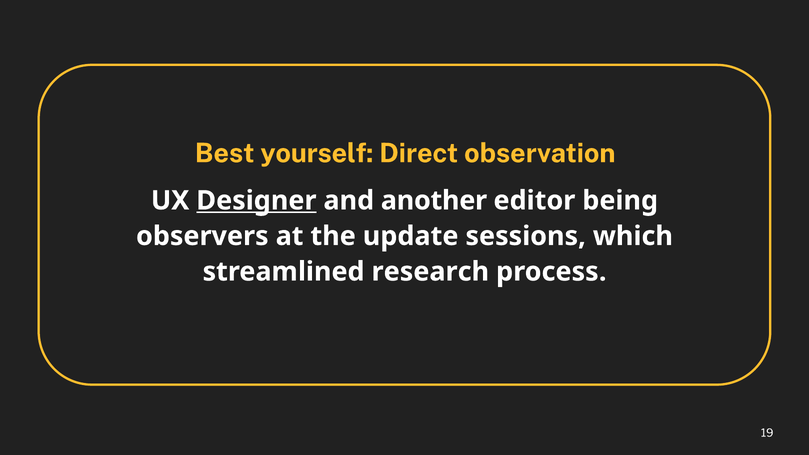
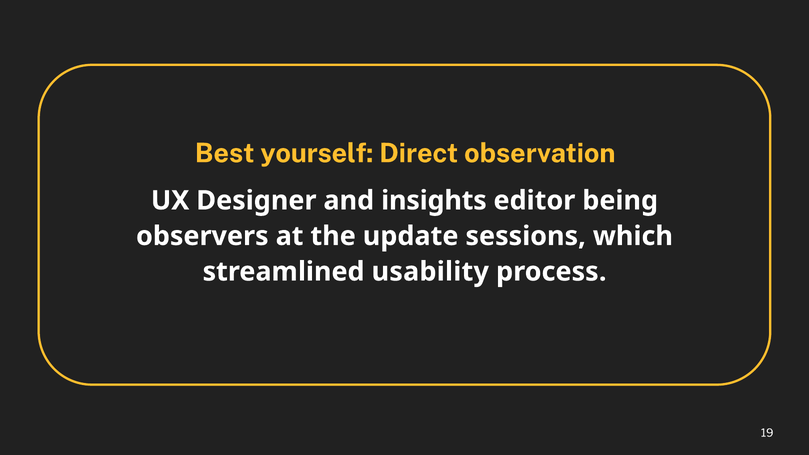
Designer underline: present -> none
another: another -> insights
research: research -> usability
